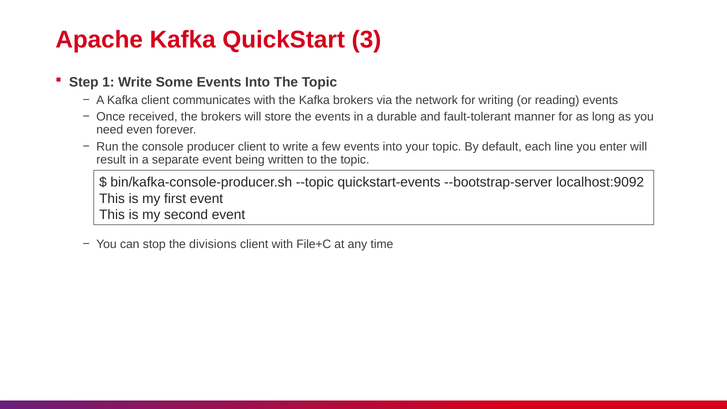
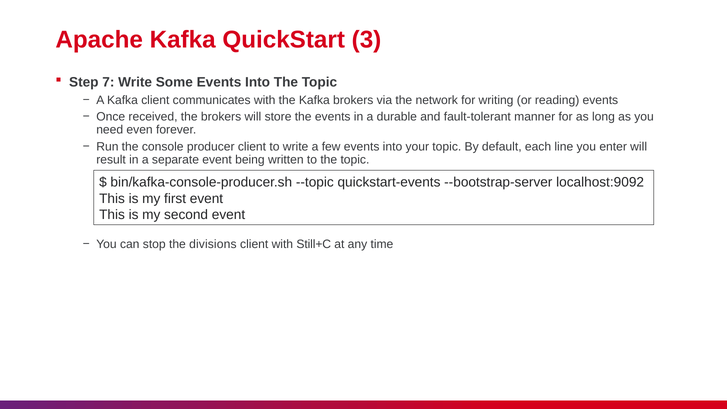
1: 1 -> 7
File+C: File+C -> Still+C
